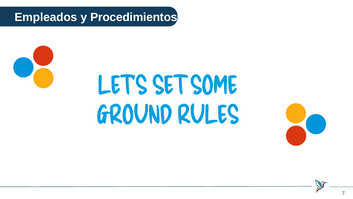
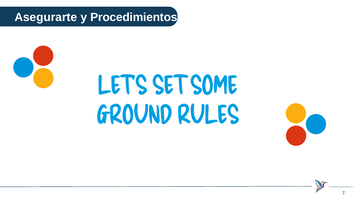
Empleados: Empleados -> Asegurarte
